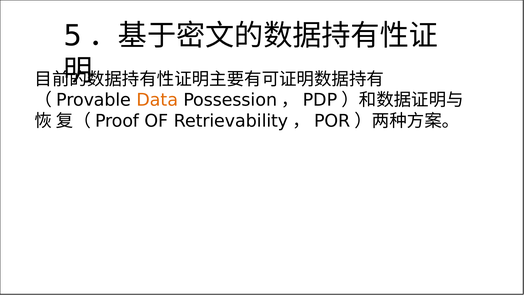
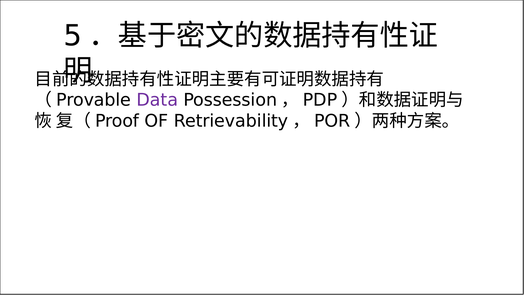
Data colour: orange -> purple
